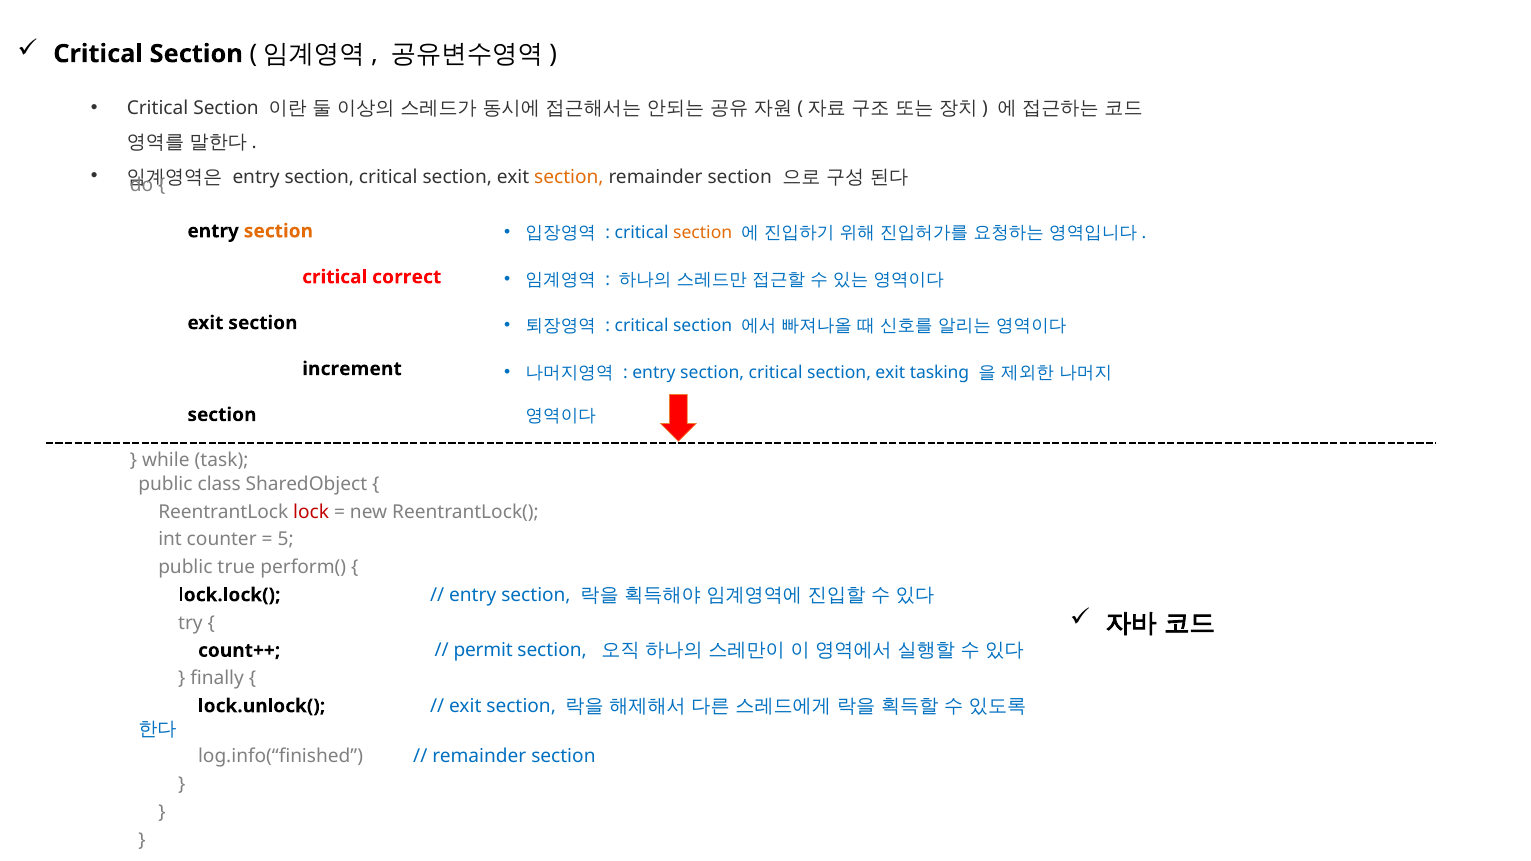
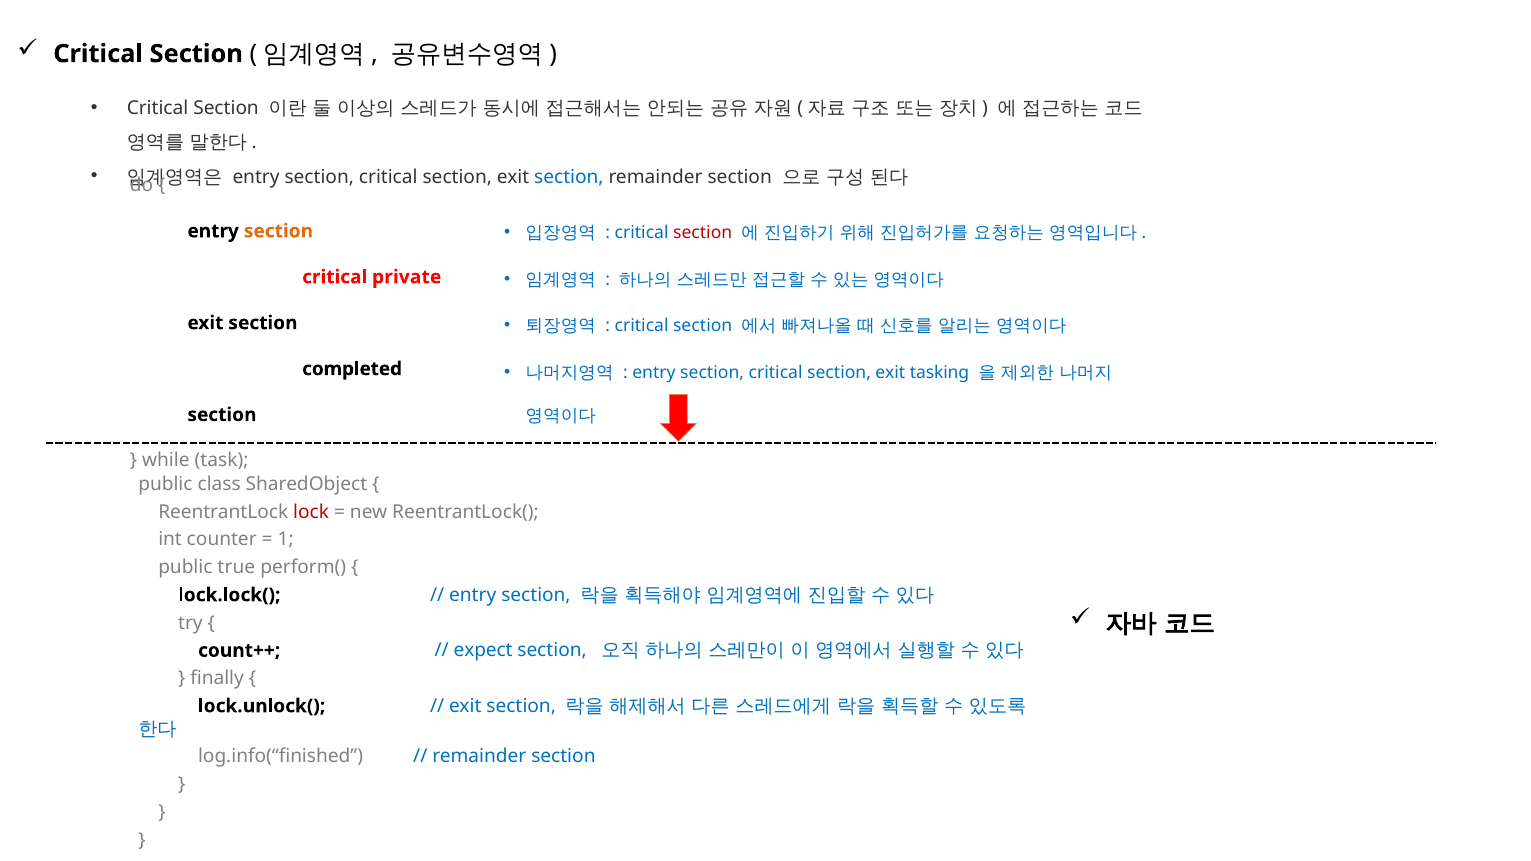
section at (569, 177) colour: orange -> blue
section at (703, 232) colour: orange -> red
correct: correct -> private
increment: increment -> completed
5: 5 -> 1
permit: permit -> expect
